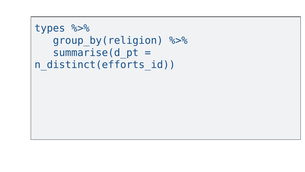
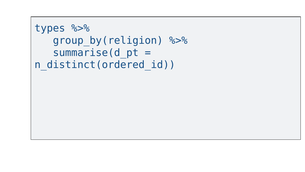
n_distinct(efforts_id: n_distinct(efforts_id -> n_distinct(ordered_id
